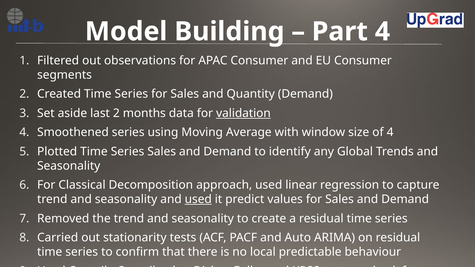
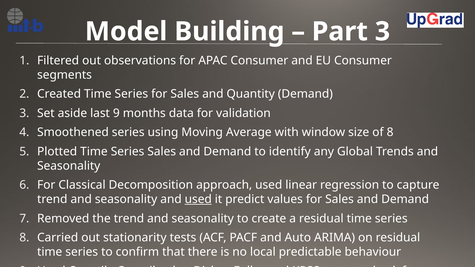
Part 4: 4 -> 3
last 2: 2 -> 9
validation underline: present -> none
of 4: 4 -> 8
